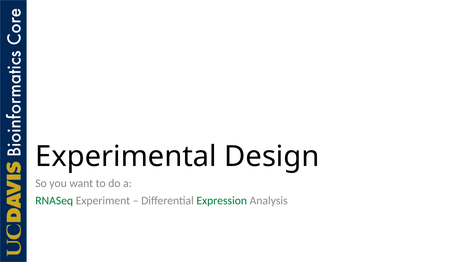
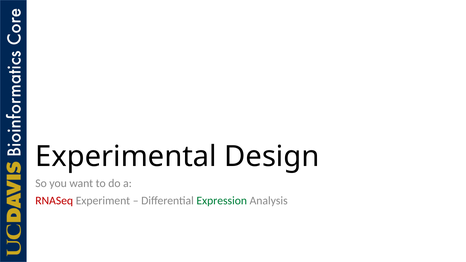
RNASeq colour: green -> red
